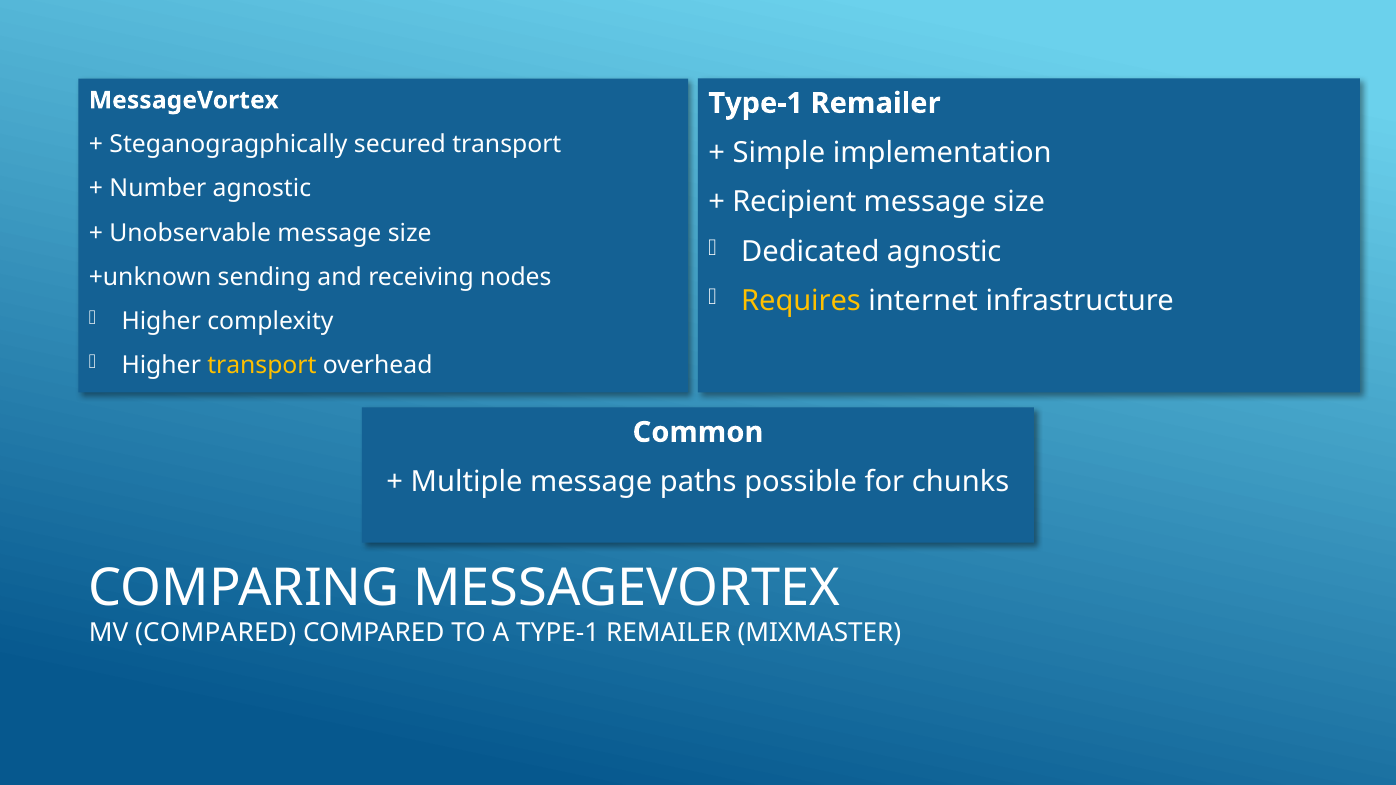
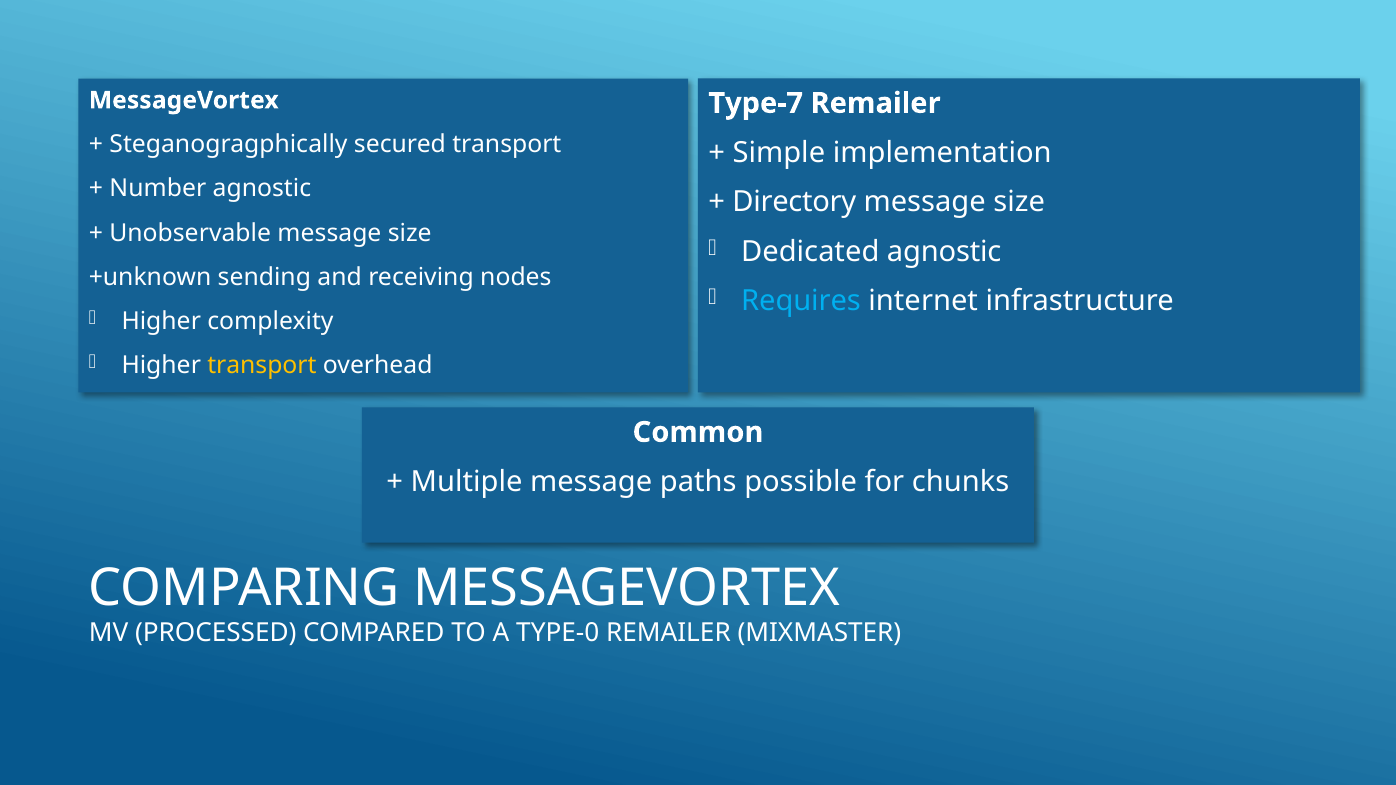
Type-1 at (756, 103): Type-1 -> Type-7
Recipient: Recipient -> Directory
Requires colour: yellow -> light blue
MV COMPARED: COMPARED -> PROCESSED
A TYPE-1: TYPE-1 -> TYPE-0
